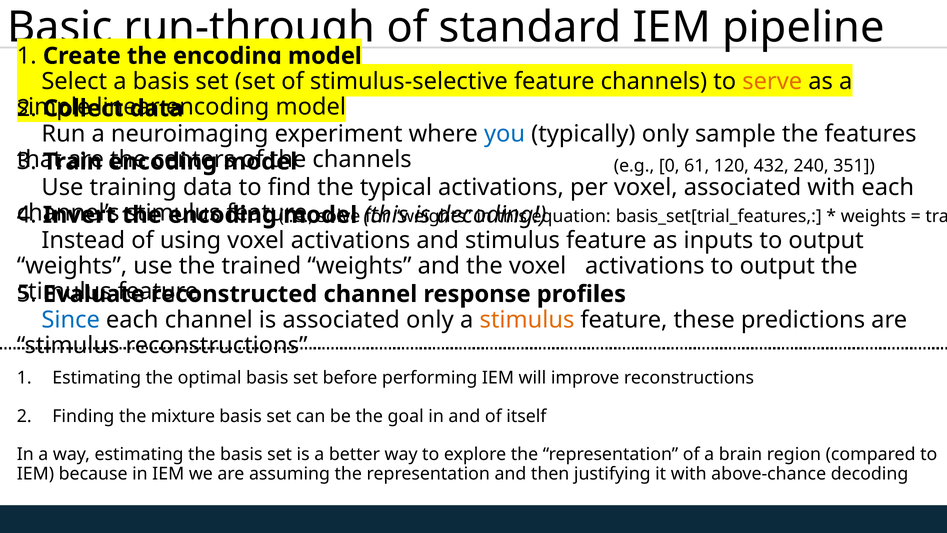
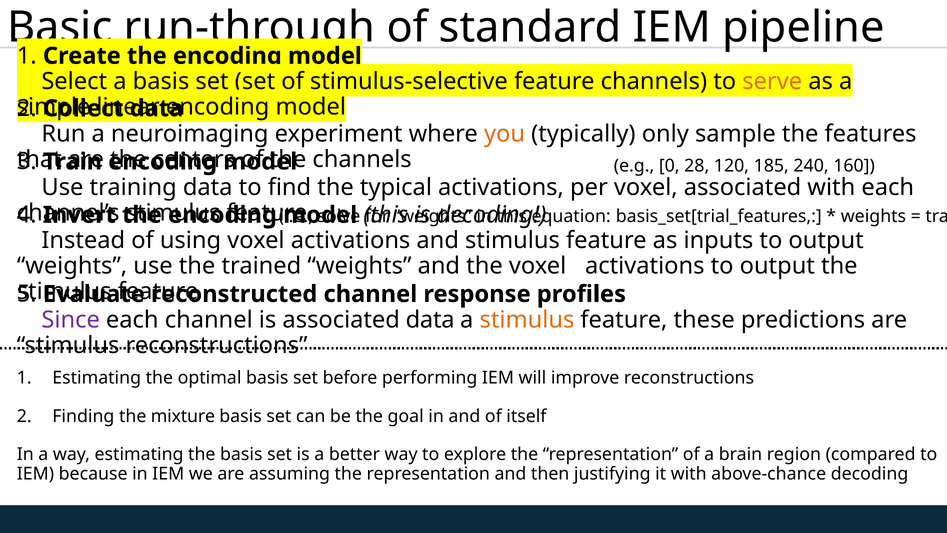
you colour: blue -> orange
61: 61 -> 28
432: 432 -> 185
351: 351 -> 160
Since colour: blue -> purple
associated only: only -> data
